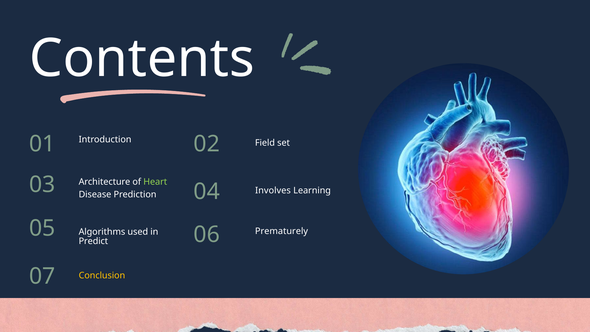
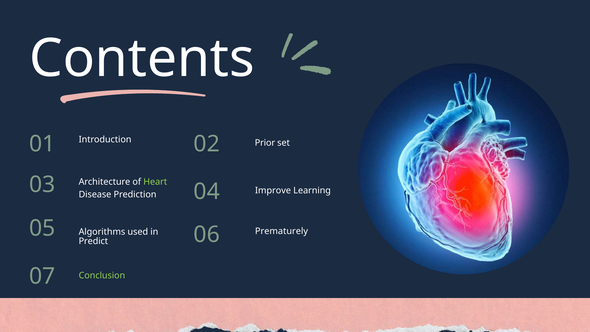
Field: Field -> Prior
Involves: Involves -> Improve
Conclusion colour: yellow -> light green
